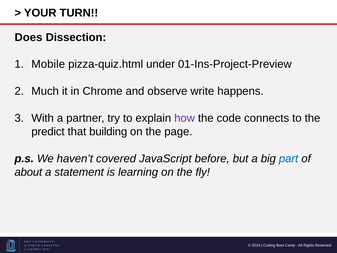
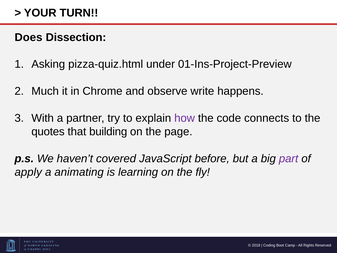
Mobile: Mobile -> Asking
predict: predict -> quotes
part colour: blue -> purple
about: about -> apply
statement: statement -> animating
